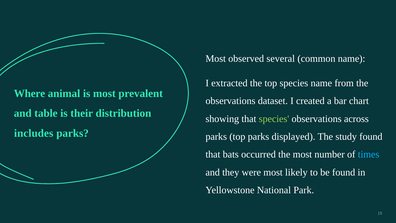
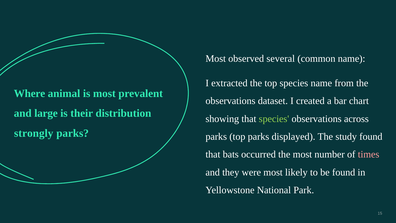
table: table -> large
includes: includes -> strongly
times colour: light blue -> pink
